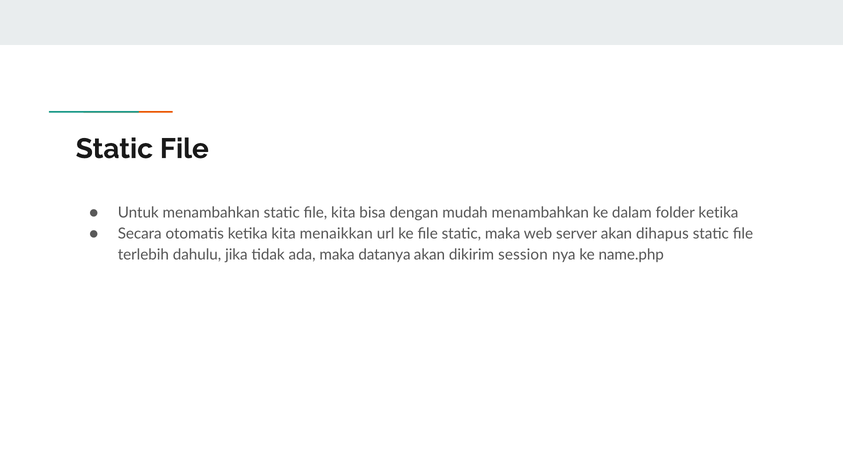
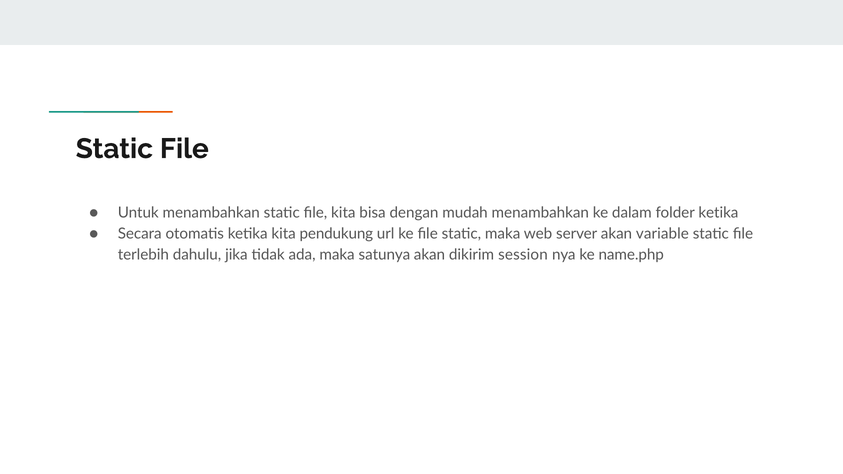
menaikkan: menaikkan -> pendukung
dihapus: dihapus -> variable
datanya: datanya -> satunya
